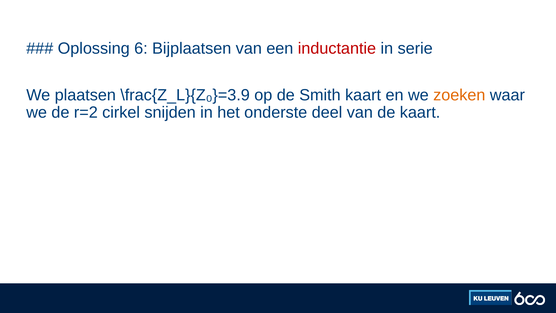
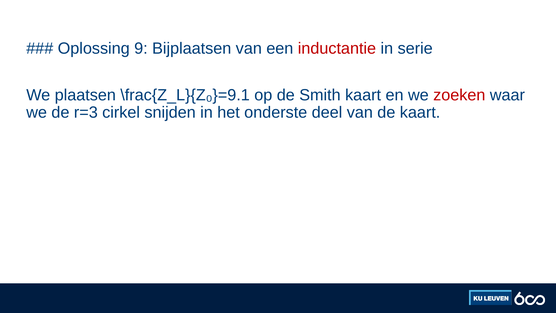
6: 6 -> 9
\frac{Z_L}{Z₀}=3.9: \frac{Z_L}{Z₀}=3.9 -> \frac{Z_L}{Z₀}=9.1
zoeken colour: orange -> red
r=2: r=2 -> r=3
